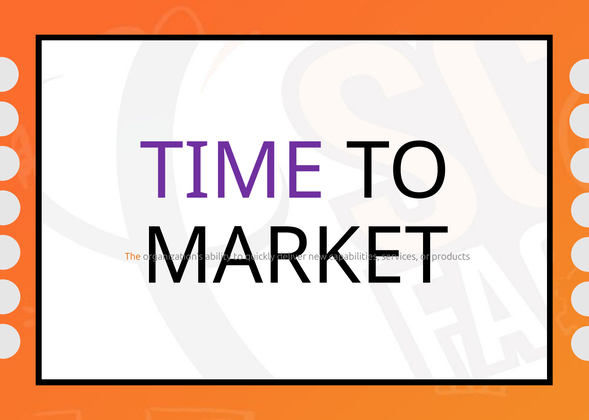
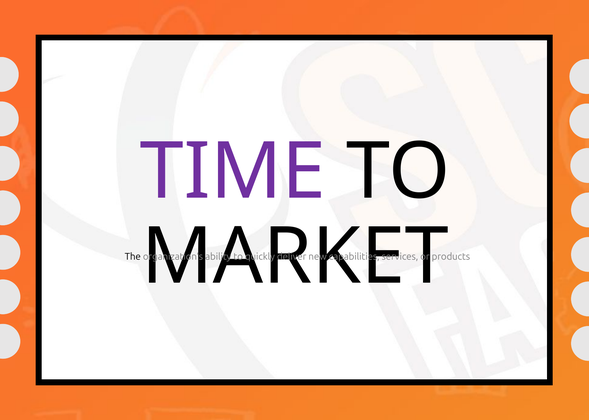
The colour: orange -> black
